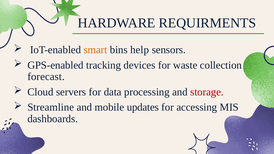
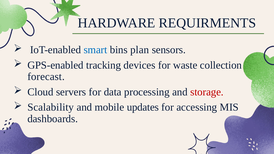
smart colour: orange -> blue
help: help -> plan
Streamline: Streamline -> Scalability
